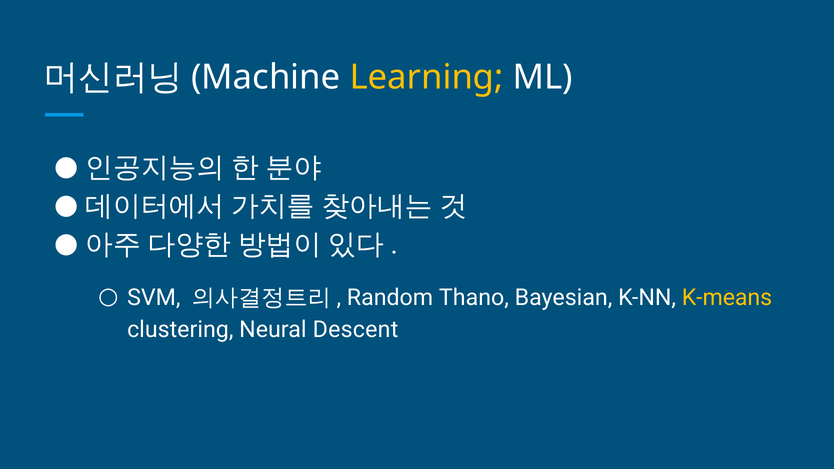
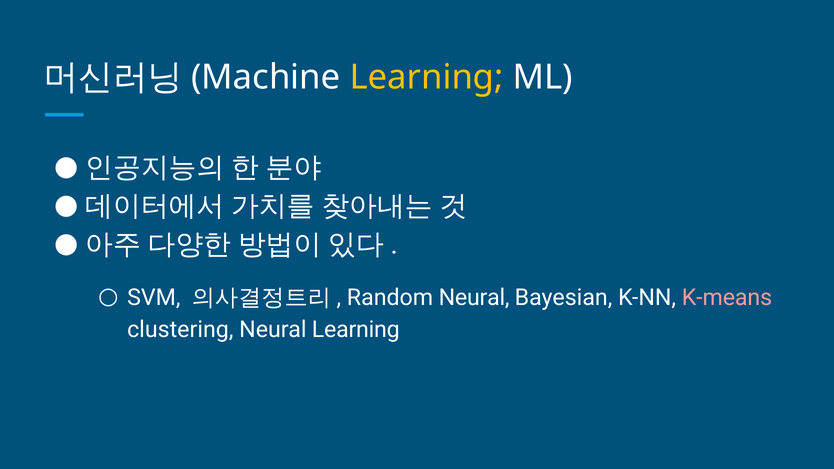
Random Thano: Thano -> Neural
K-means colour: yellow -> pink
Neural Descent: Descent -> Learning
